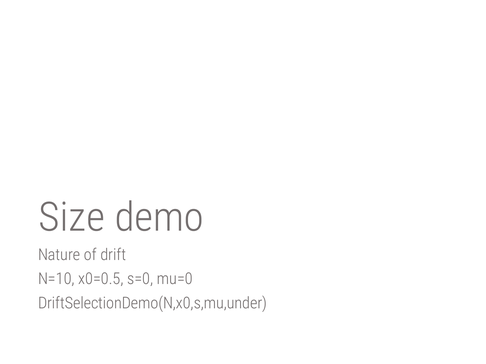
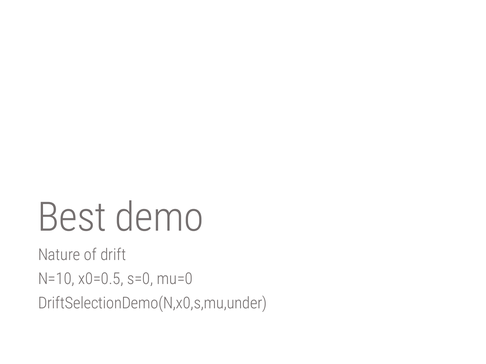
Size: Size -> Best
